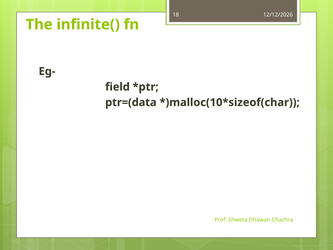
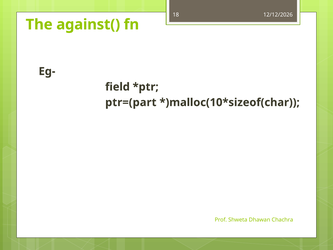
infinite(: infinite( -> against(
ptr=(data: ptr=(data -> ptr=(part
